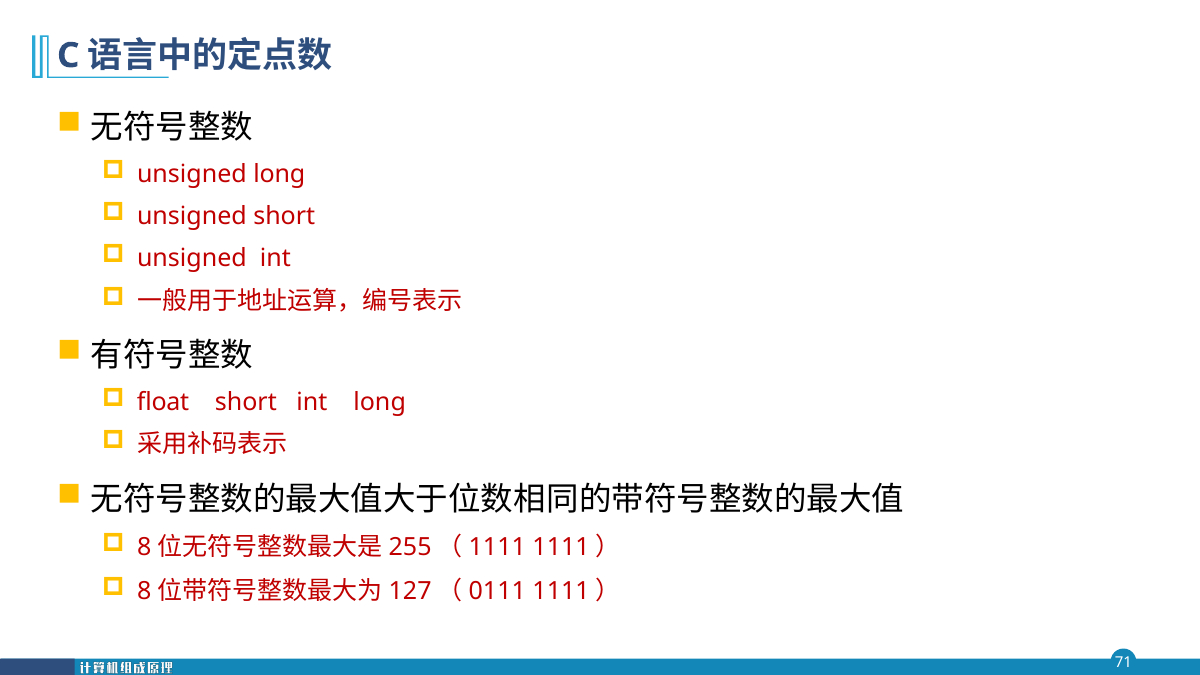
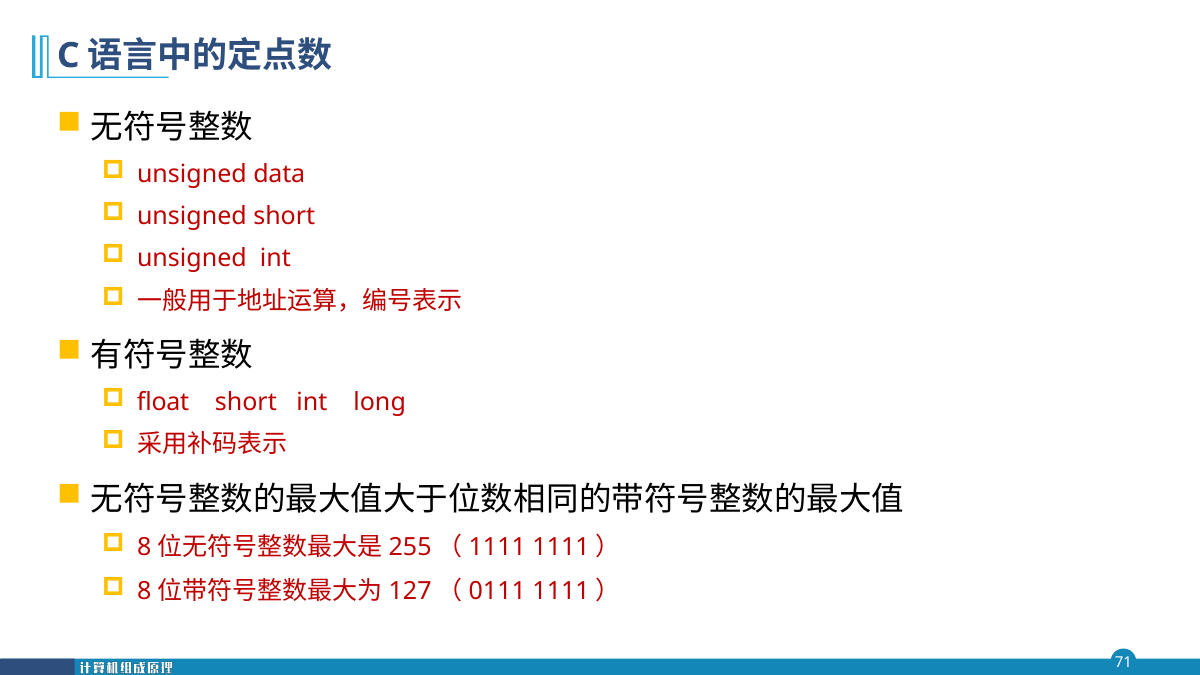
unsigned long: long -> data
